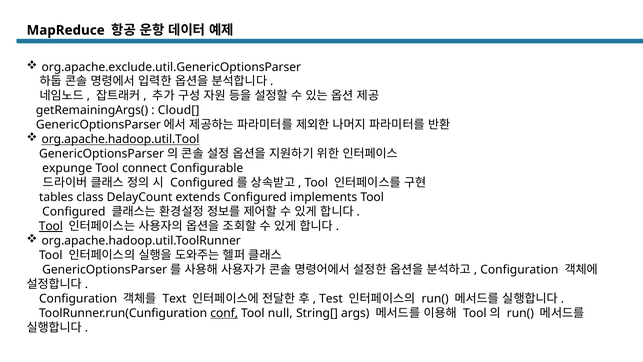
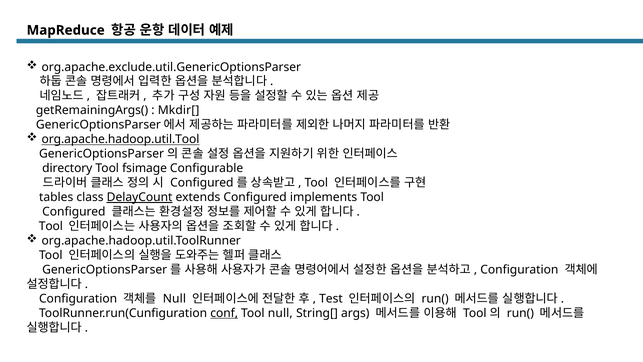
Cloud[: Cloud[ -> Mkdir[
expunge: expunge -> directory
connect: connect -> fsimage
DelayCount underline: none -> present
Tool at (51, 226) underline: present -> none
Text at (175, 298): Text -> Null
